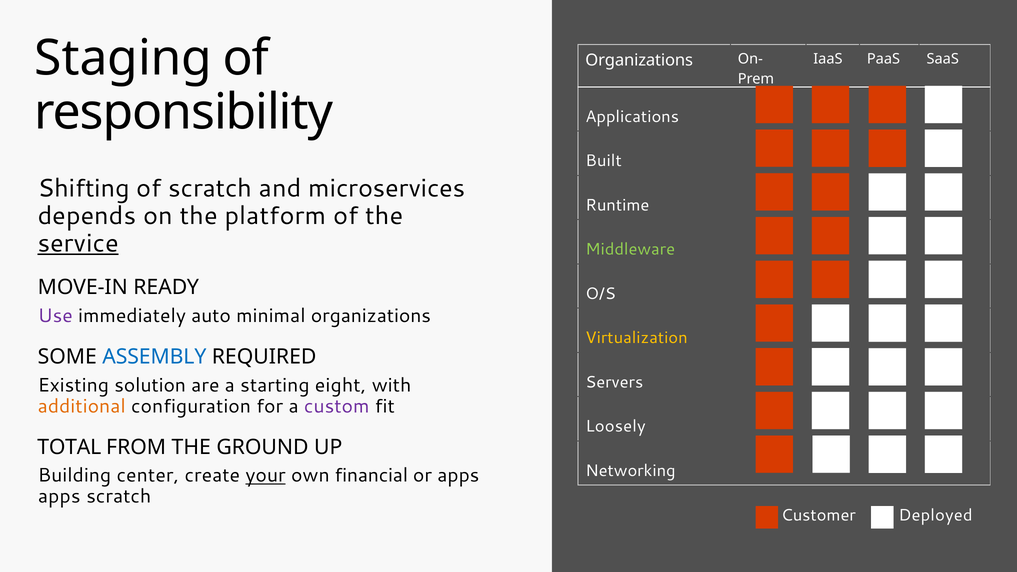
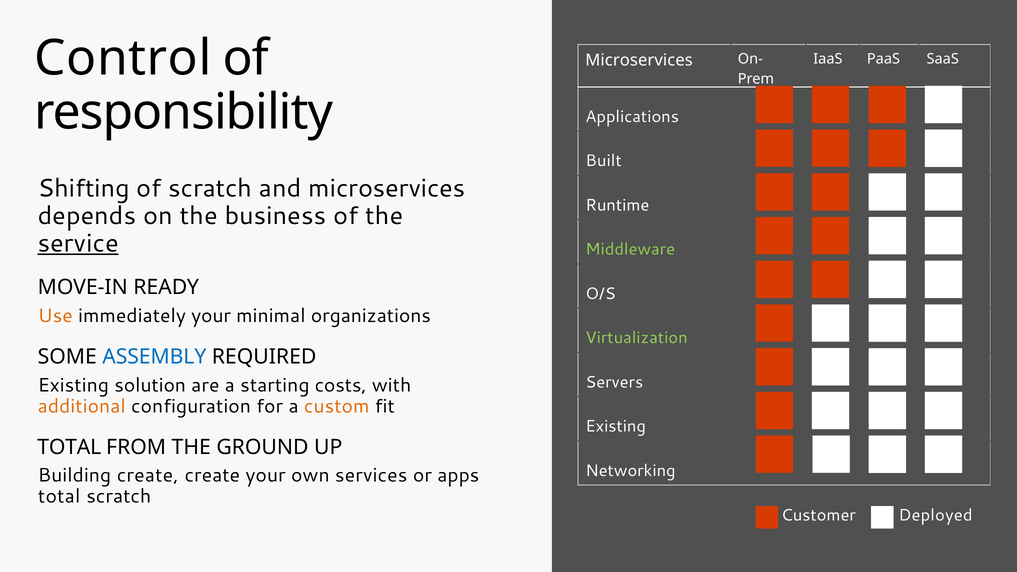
Staging: Staging -> Control
Organizations at (639, 60): Organizations -> Microservices
platform: platform -> business
Use colour: purple -> orange
immediately auto: auto -> your
Virtualization colour: yellow -> light green
eight: eight -> costs
custom colour: purple -> orange
Loosely at (616, 426): Loosely -> Existing
Building center: center -> create
your at (266, 476) underline: present -> none
financial: financial -> services
apps at (59, 497): apps -> total
